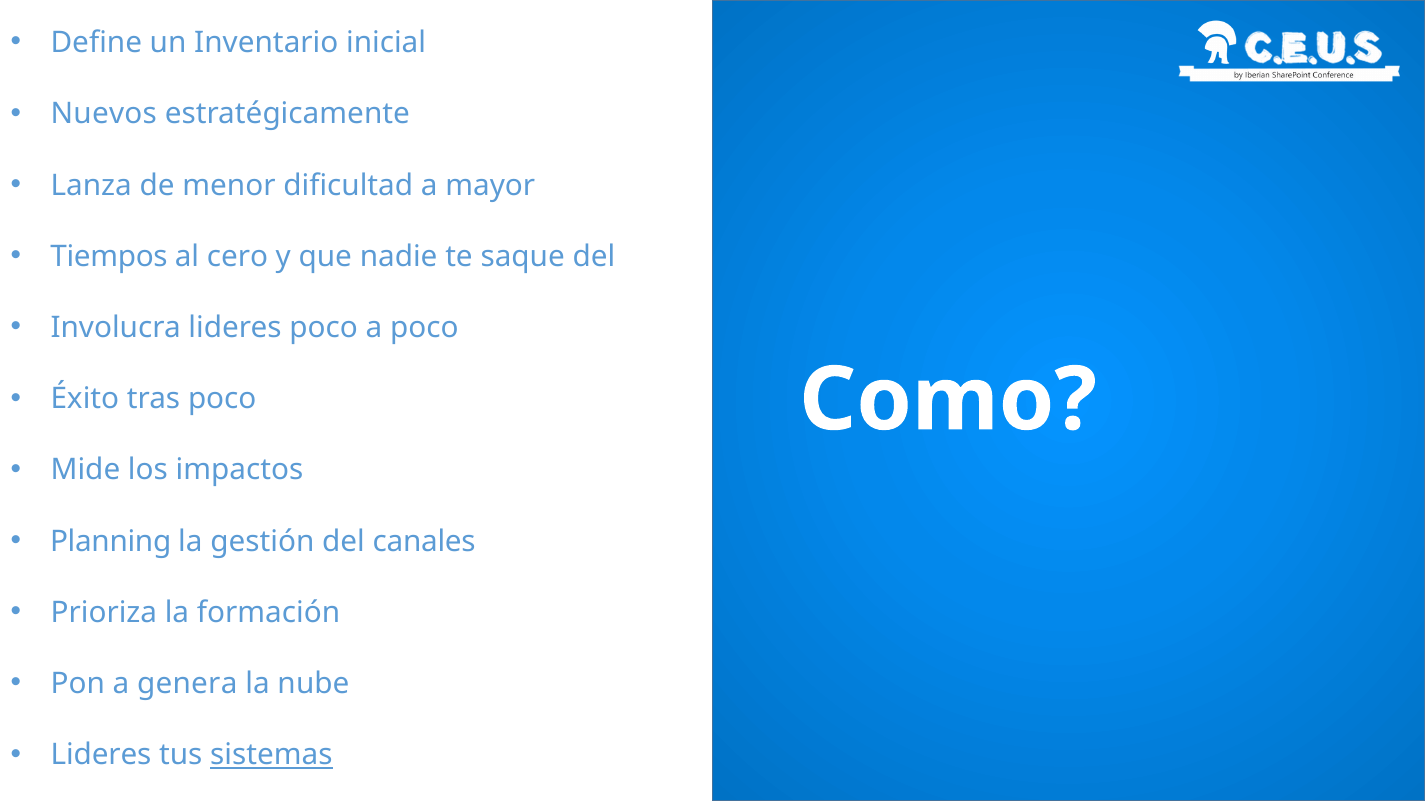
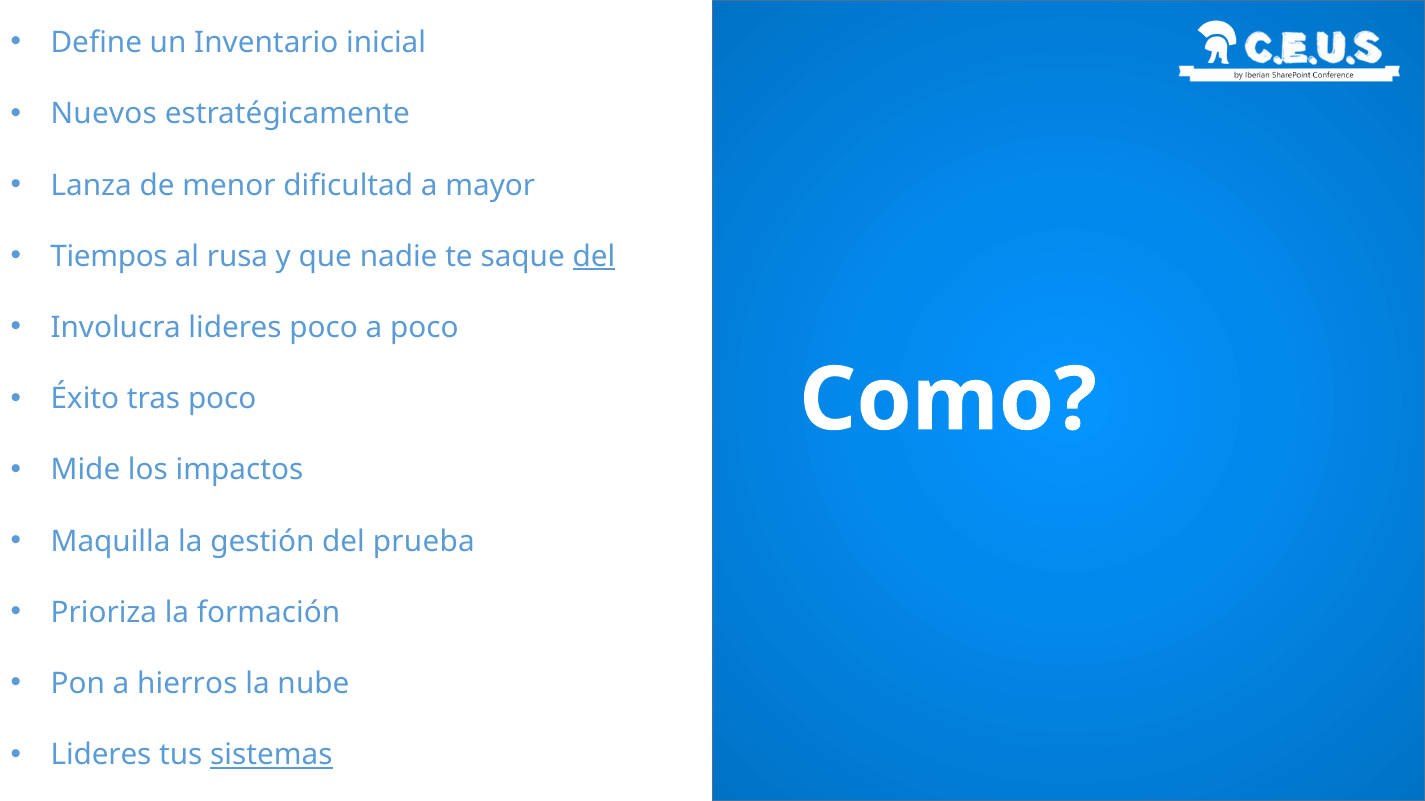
cero: cero -> rusa
del at (594, 257) underline: none -> present
Planning: Planning -> Maquilla
canales: canales -> prueba
genera: genera -> hierros
